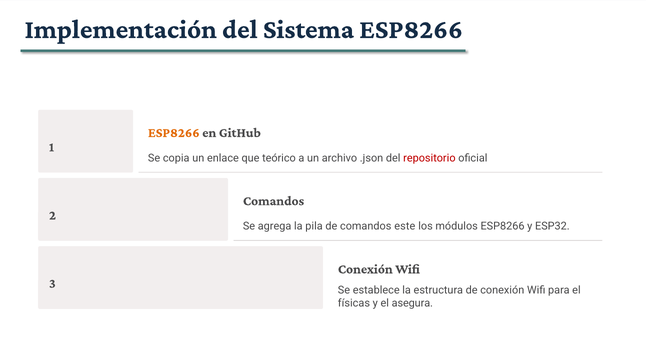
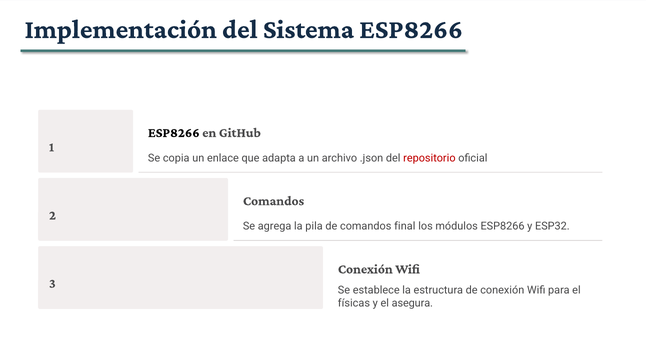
ESP8266 at (174, 133) colour: orange -> black
teórico: teórico -> adapta
este: este -> final
